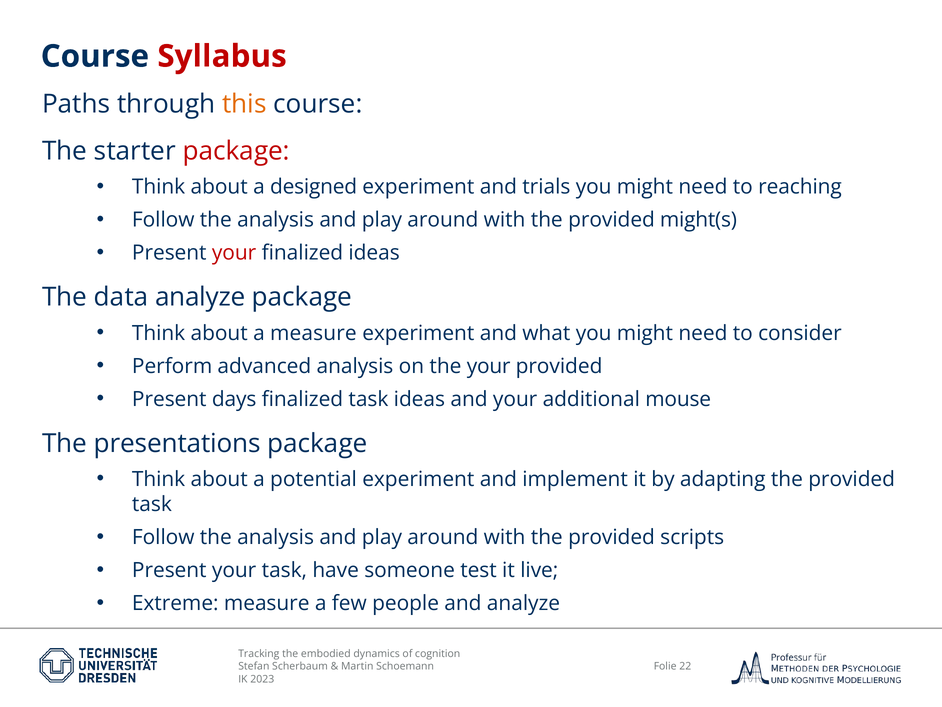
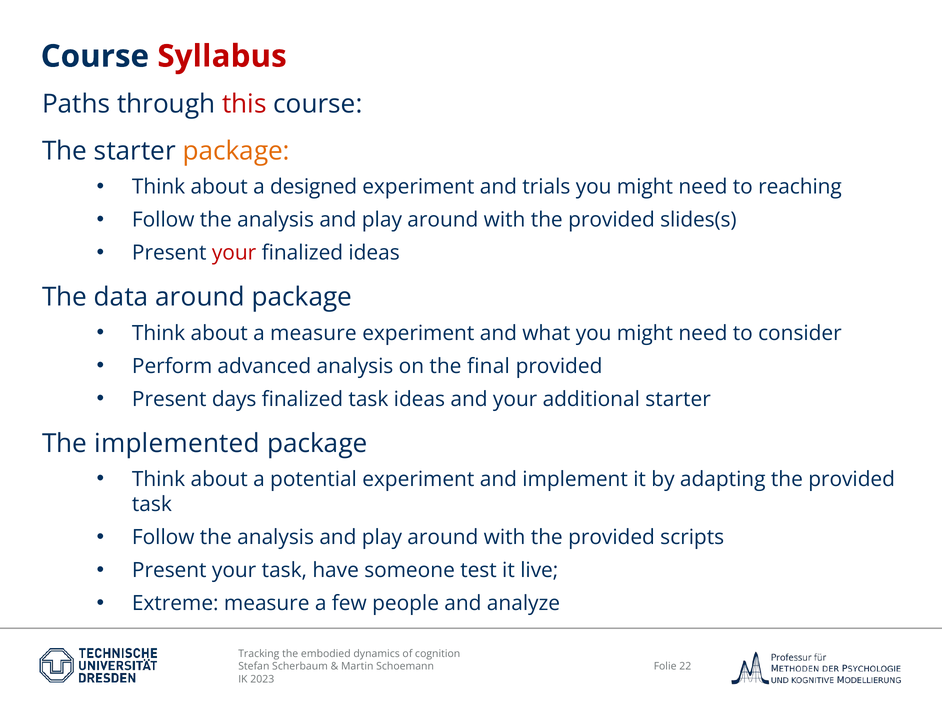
this colour: orange -> red
package at (236, 151) colour: red -> orange
might(s: might(s -> slides(s
data analyze: analyze -> around
the your: your -> final
additional mouse: mouse -> starter
presentations: presentations -> implemented
